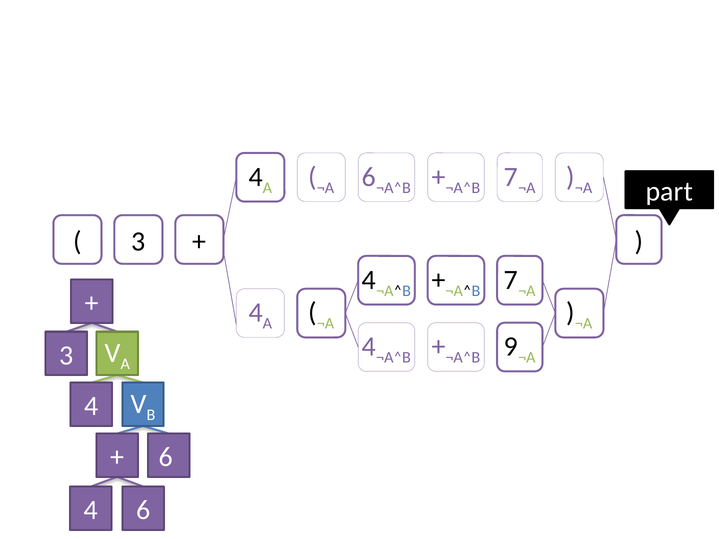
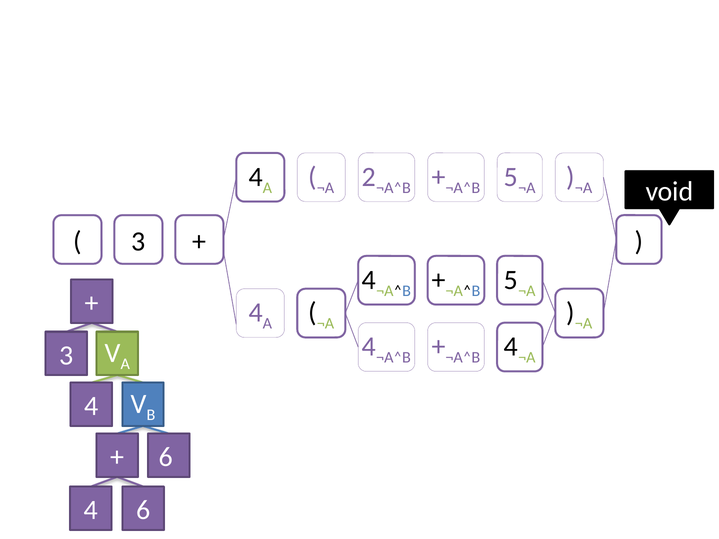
6 at (369, 177): 6 -> 2
7 at (511, 177): 7 -> 5
part: part -> void
7 at (511, 280): 7 -> 5
9 at (511, 347): 9 -> 4
